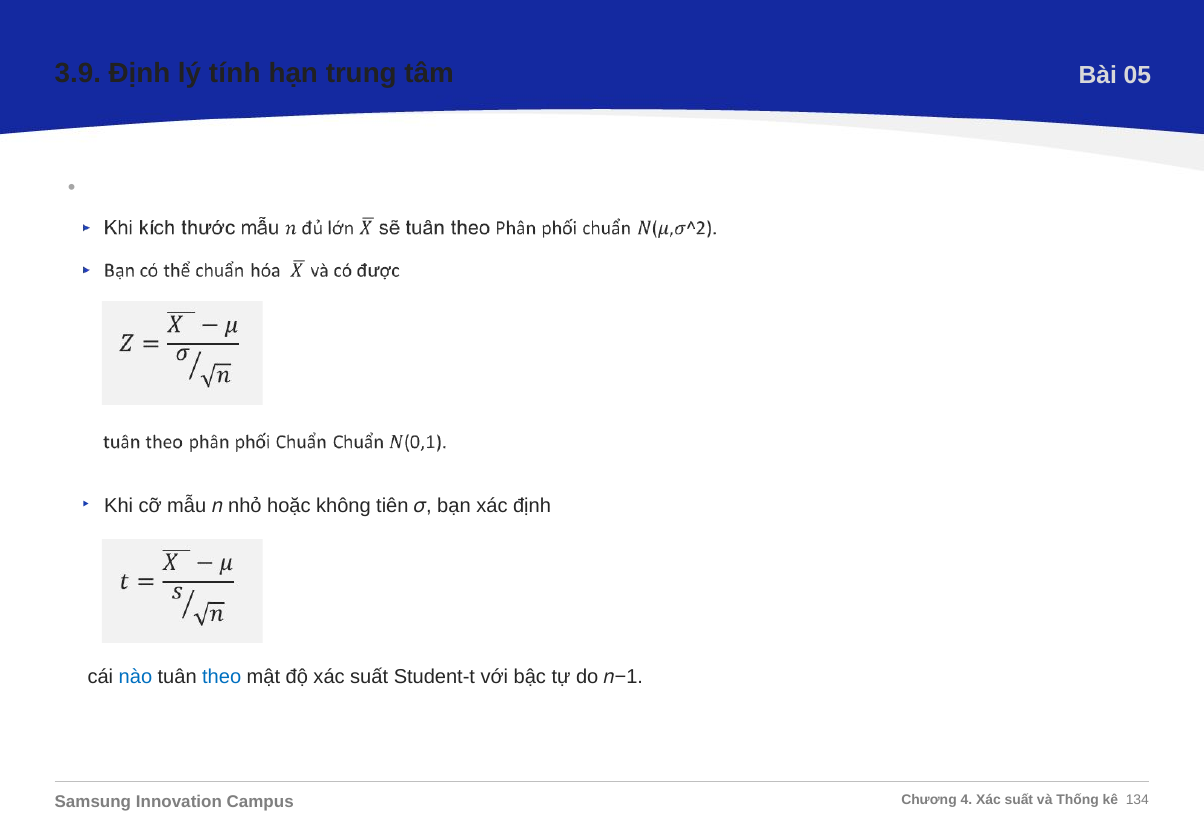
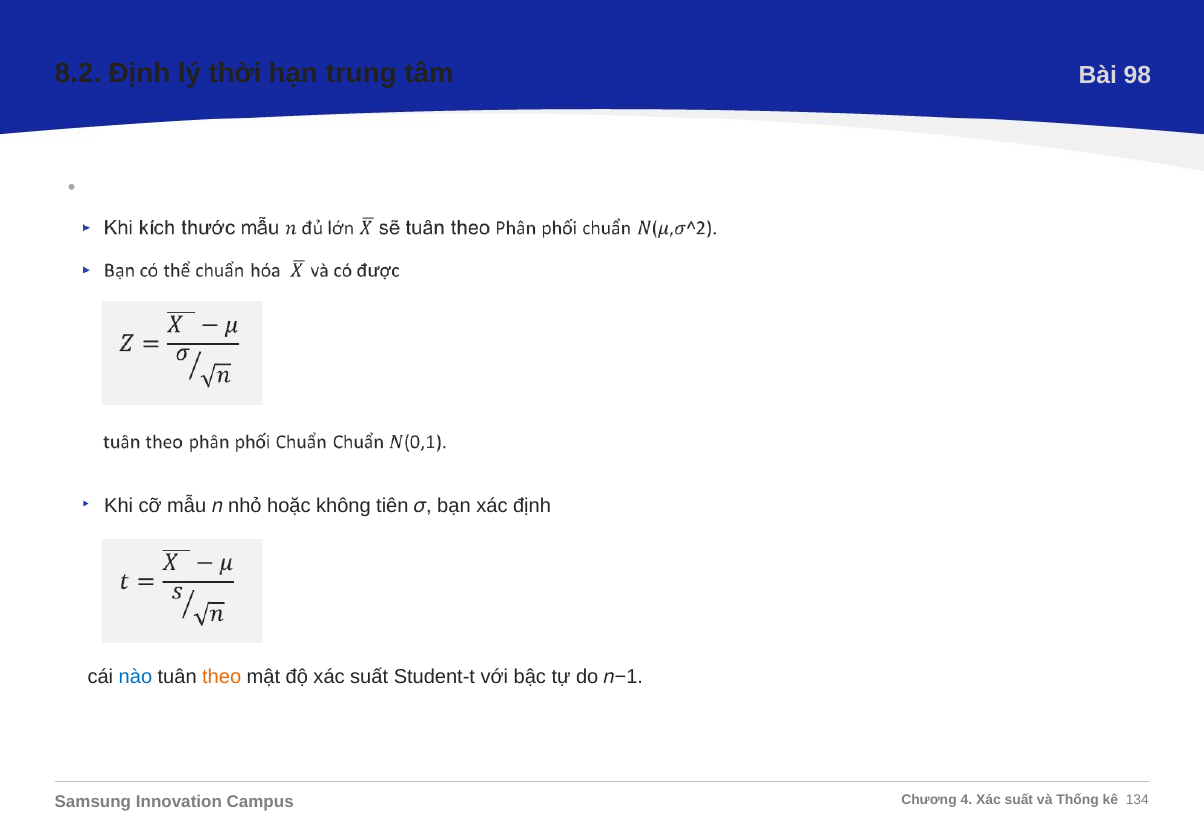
3.9: 3.9 -> 8.2
tính: tính -> thời
05: 05 -> 98
theo colour: blue -> orange
